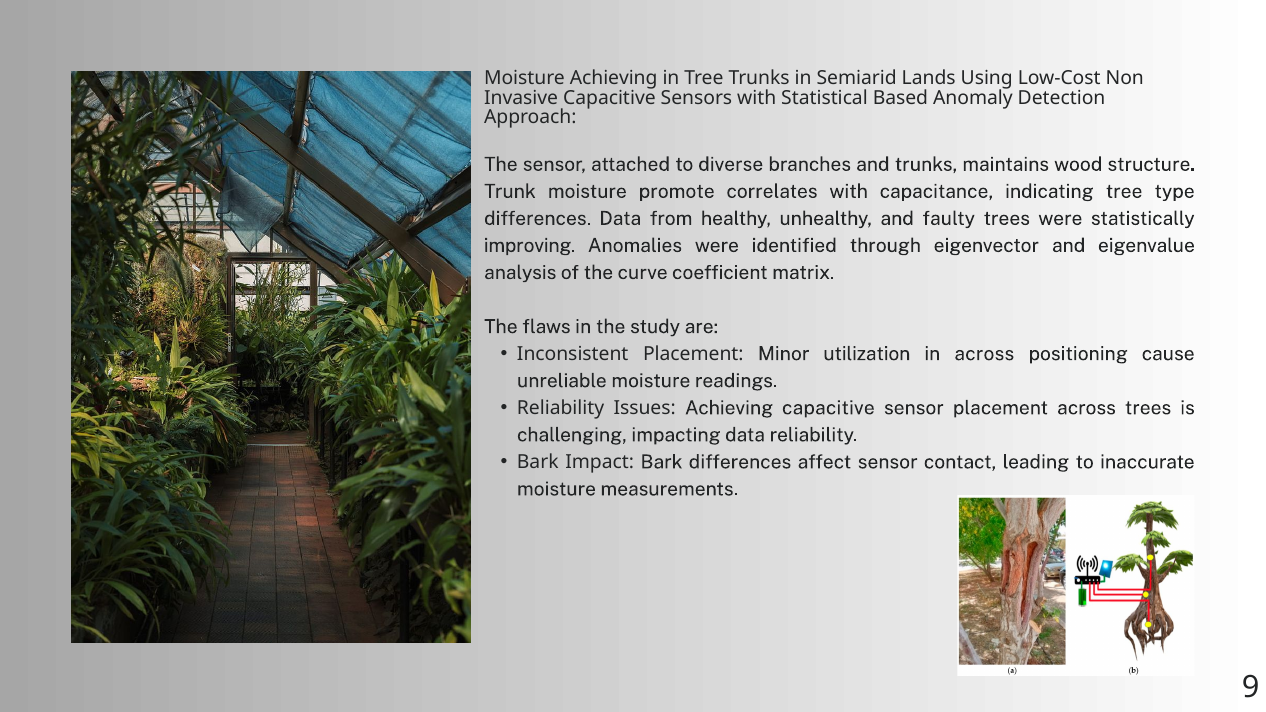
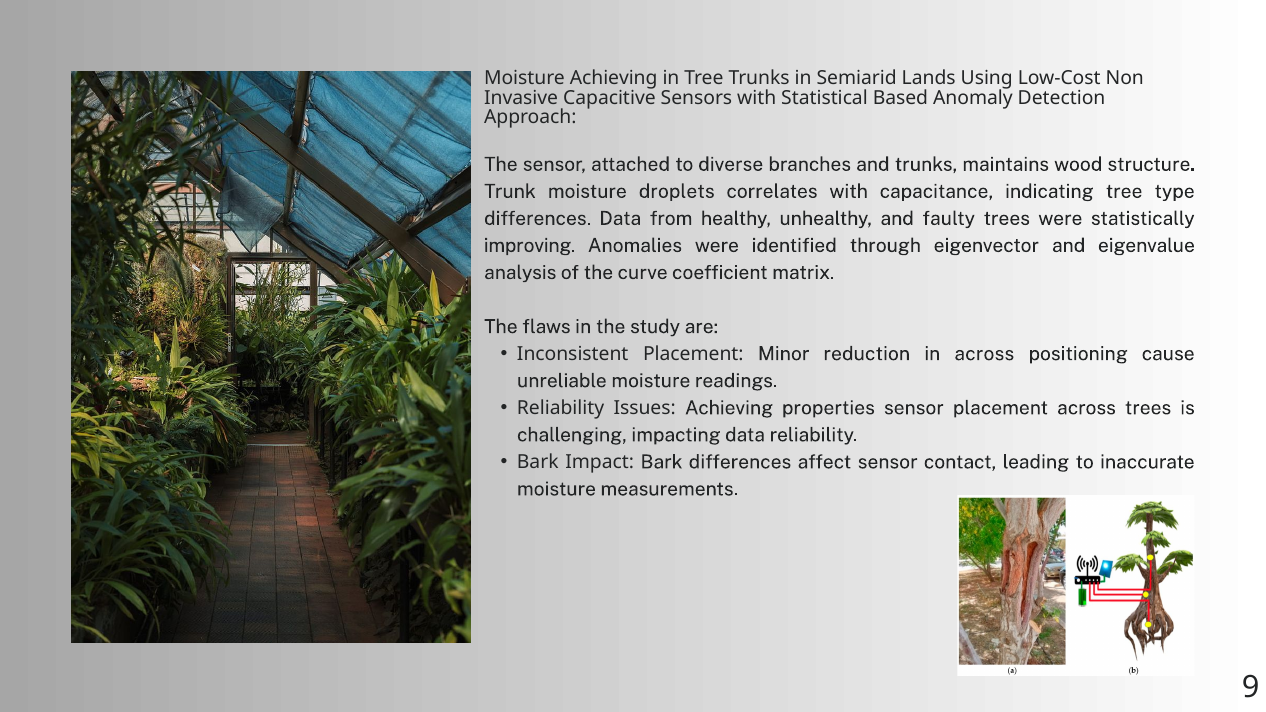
promote: promote -> droplets
utilization: utilization -> reduction
Achieving capacitive: capacitive -> properties
